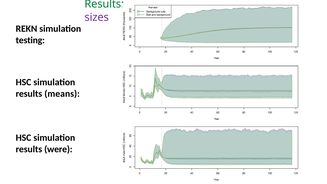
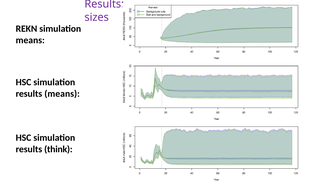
Results at (104, 4) colour: green -> purple
testing at (30, 40): testing -> means
were: were -> think
